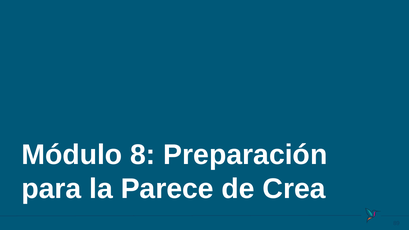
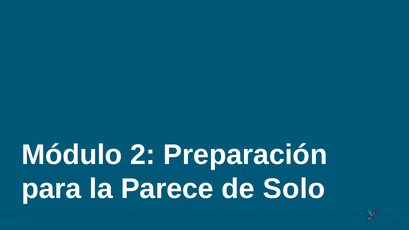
8: 8 -> 2
Crea: Crea -> Solo
